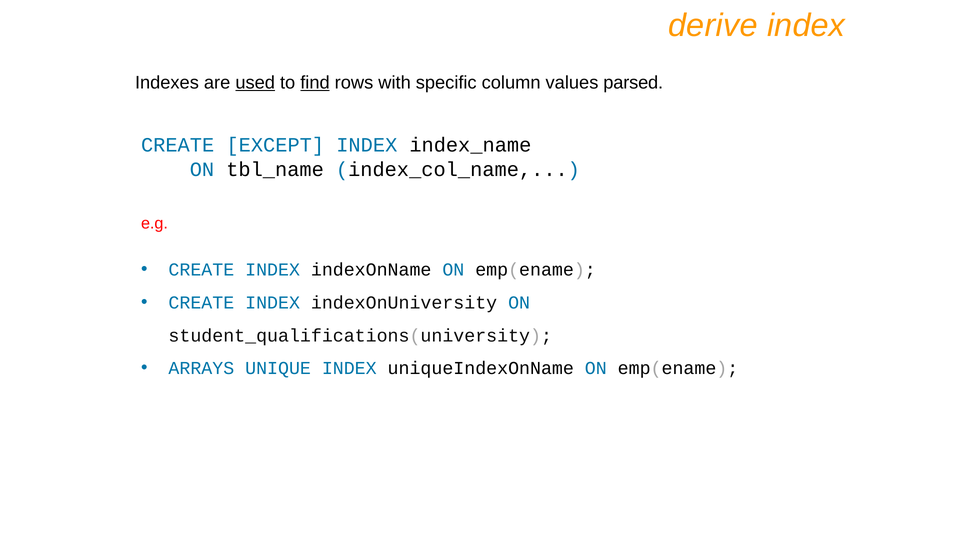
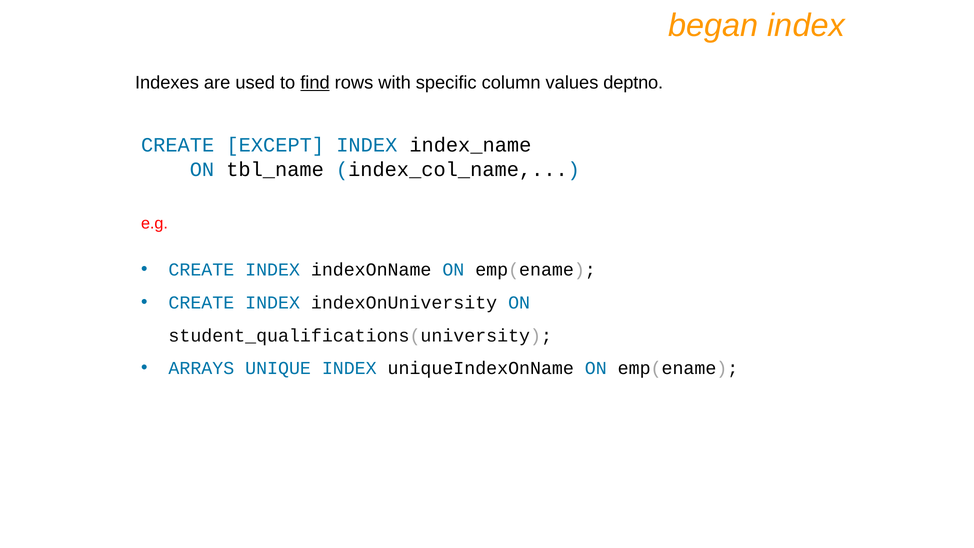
derive: derive -> began
used underline: present -> none
parsed: parsed -> deptno
